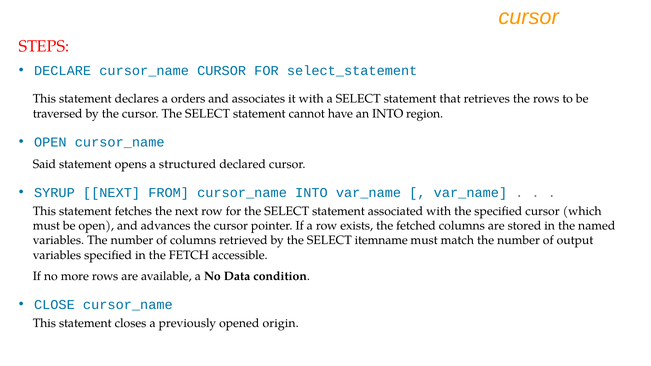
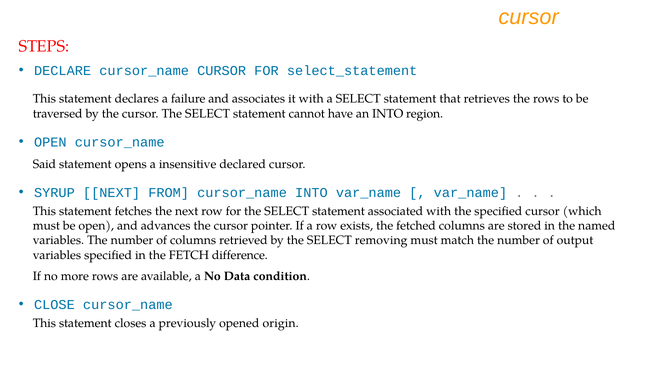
orders: orders -> failure
structured: structured -> insensitive
itemname: itemname -> removing
accessible: accessible -> difference
